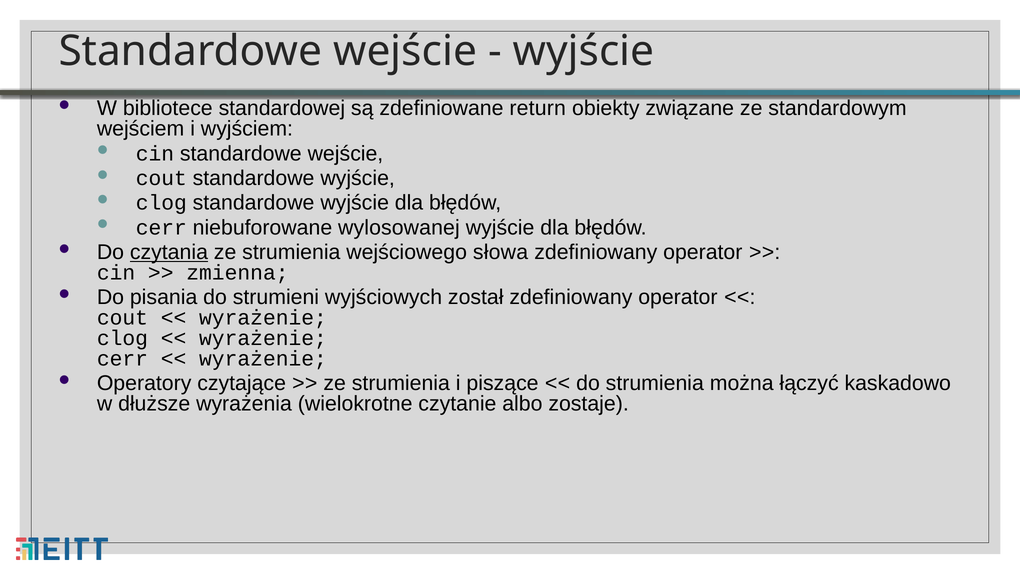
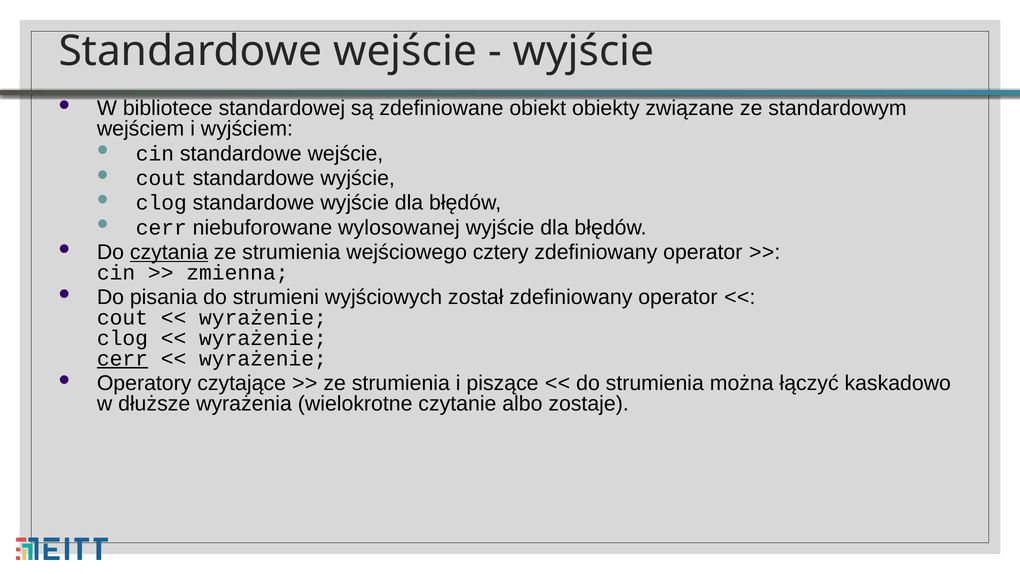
return: return -> obiekt
słowa: słowa -> cztery
cerr at (122, 358) underline: none -> present
